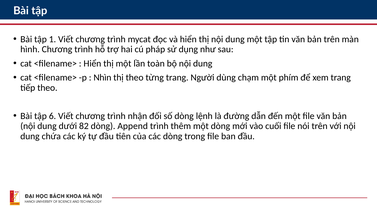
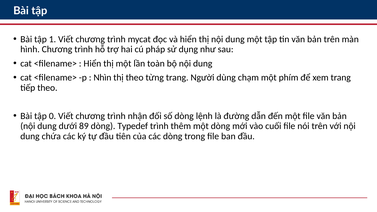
6: 6 -> 0
82: 82 -> 89
Append: Append -> Typedef
